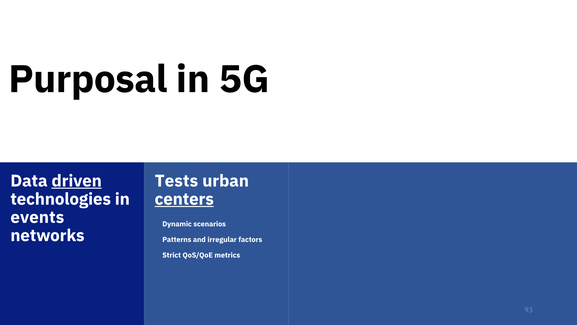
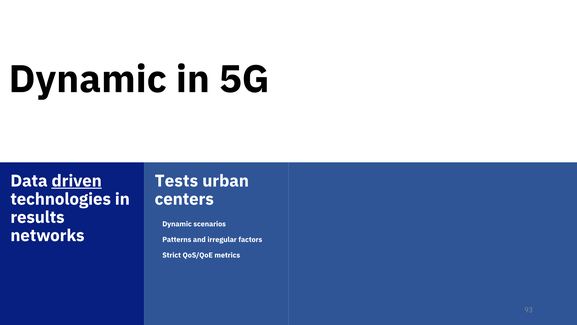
Purposal at (88, 79): Purposal -> Dynamic
centers underline: present -> none
events: events -> results
